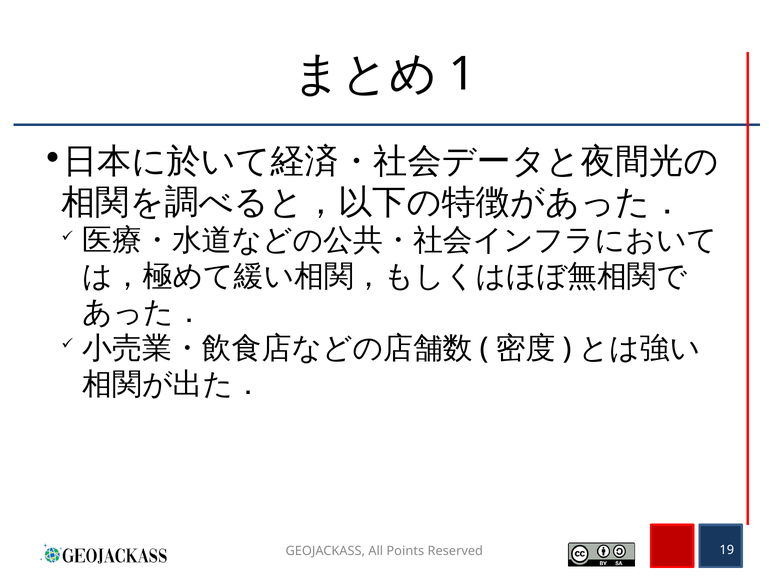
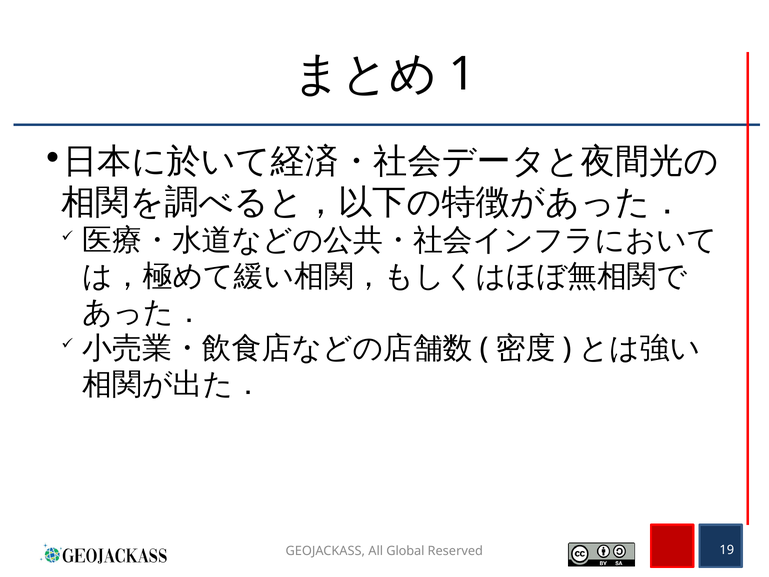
Points: Points -> Global
